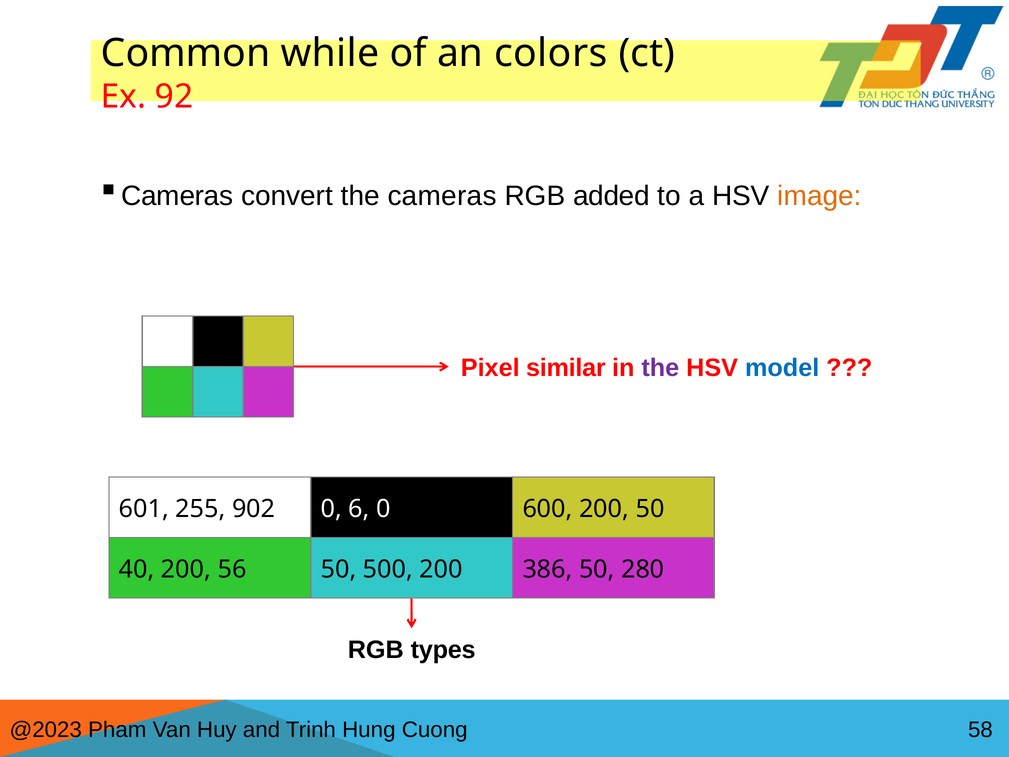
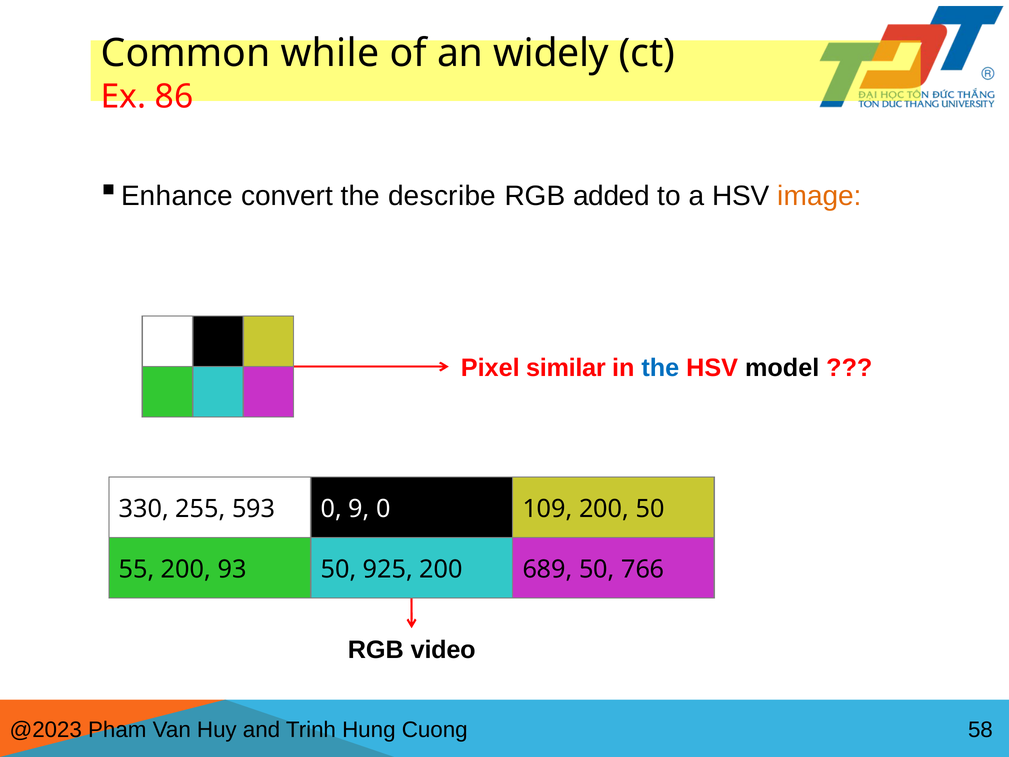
colors: colors -> widely
92: 92 -> 86
Cameras at (177, 196): Cameras -> Enhance
the cameras: cameras -> describe
the at (660, 368) colour: purple -> blue
model colour: blue -> black
601: 601 -> 330
902: 902 -> 593
6: 6 -> 9
600: 600 -> 109
40: 40 -> 55
56: 56 -> 93
500: 500 -> 925
386: 386 -> 689
280: 280 -> 766
types: types -> video
